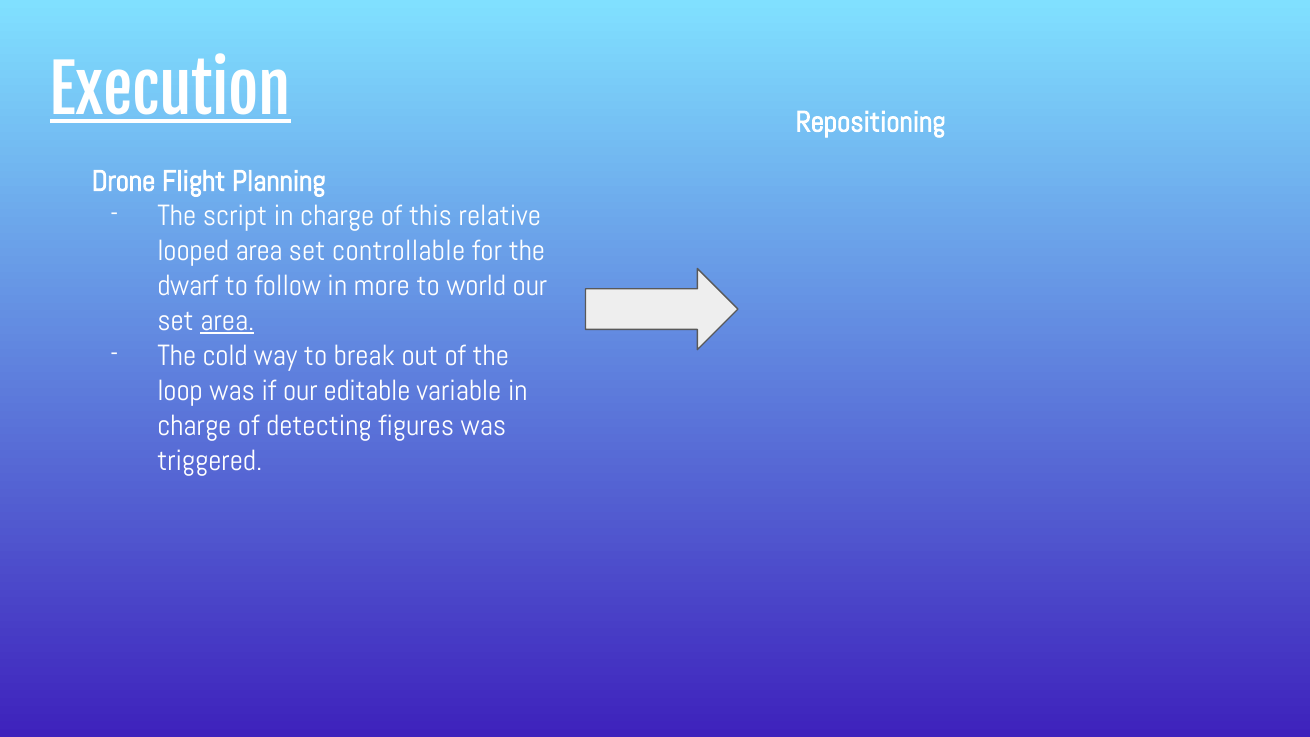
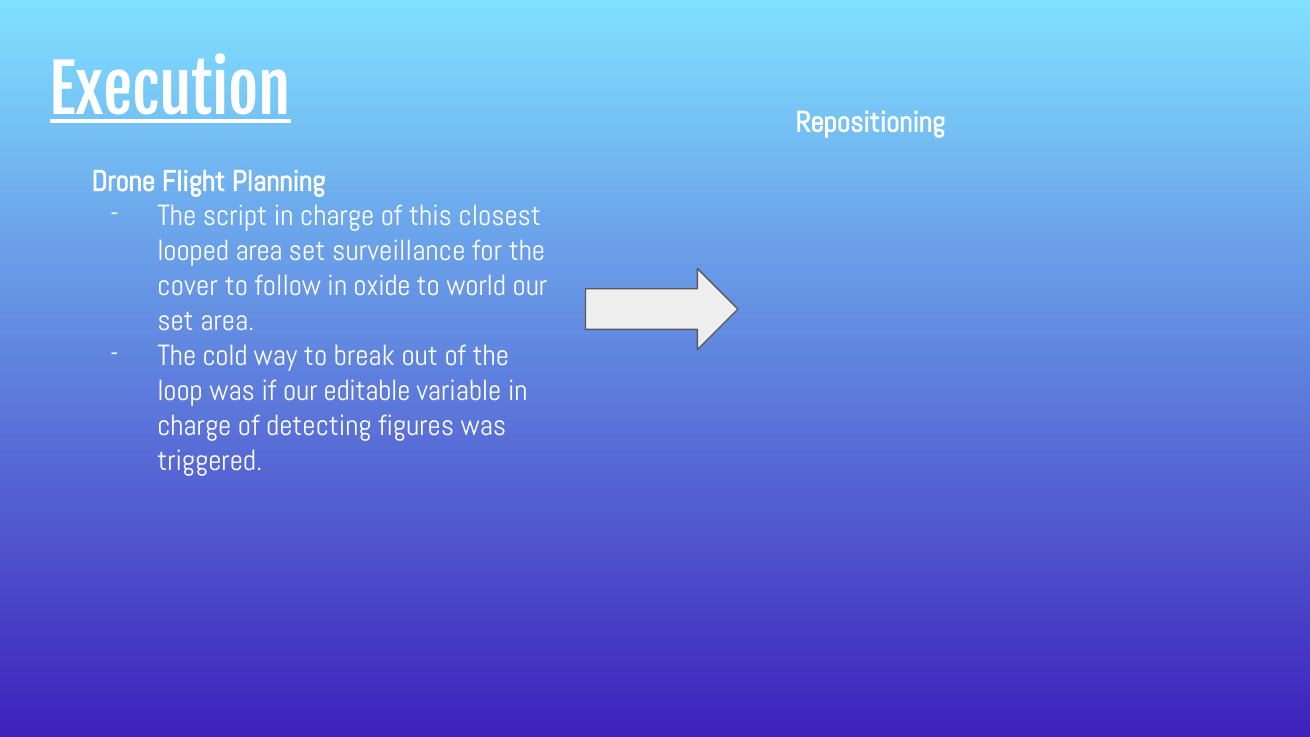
relative: relative -> closest
controllable: controllable -> surveillance
dwarf: dwarf -> cover
more: more -> oxide
area at (227, 321) underline: present -> none
